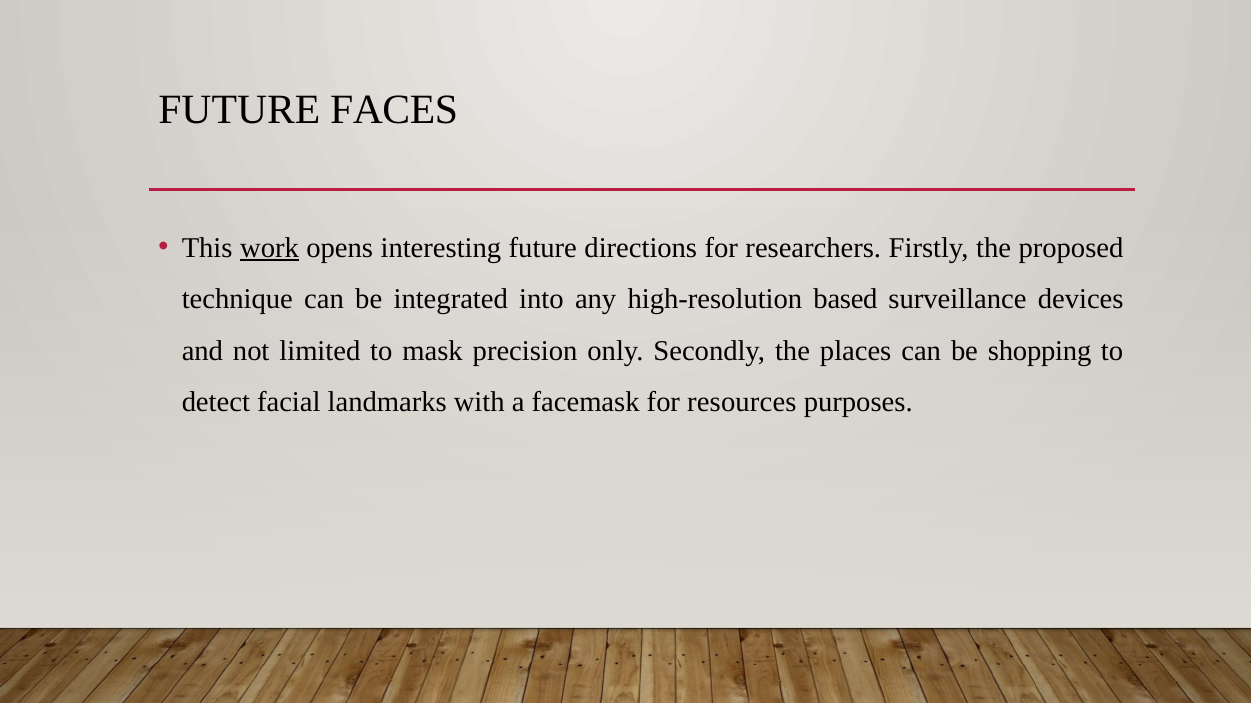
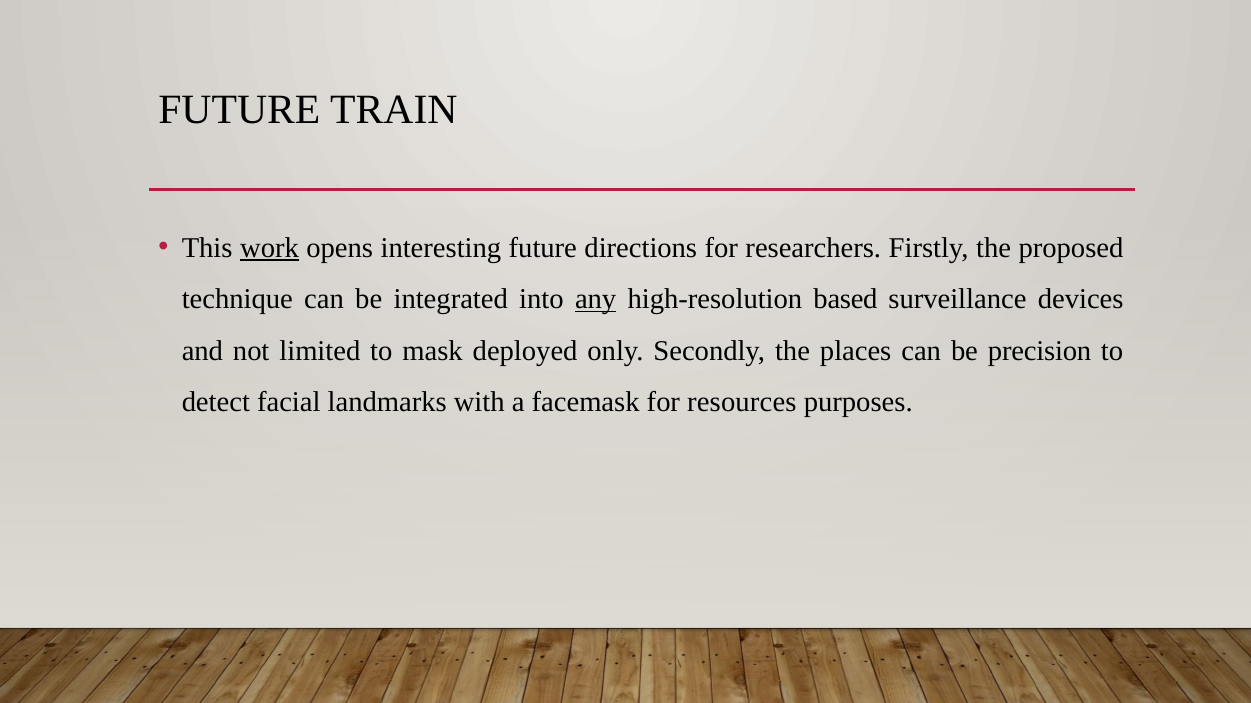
FACES: FACES -> TRAIN
any underline: none -> present
precision: precision -> deployed
shopping: shopping -> precision
